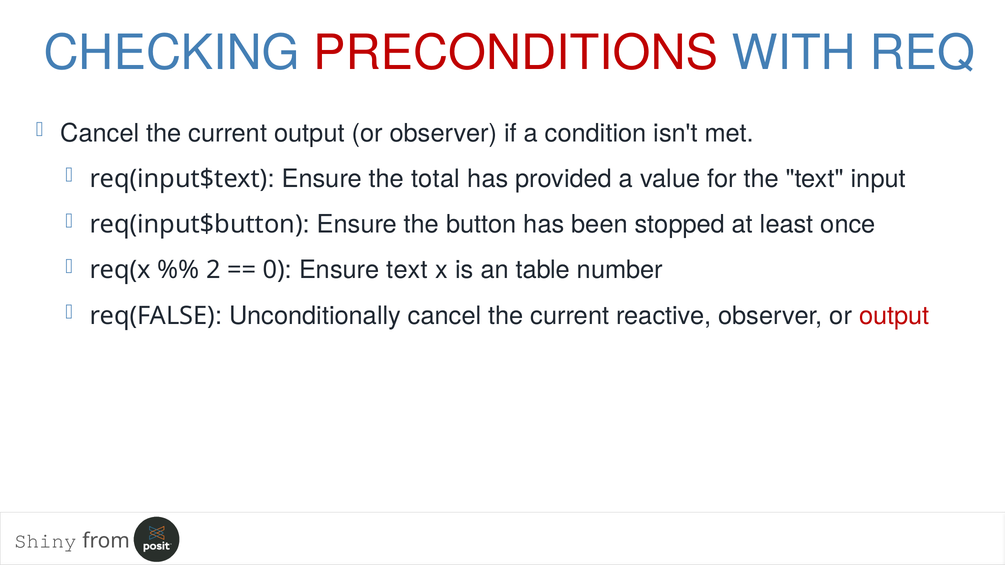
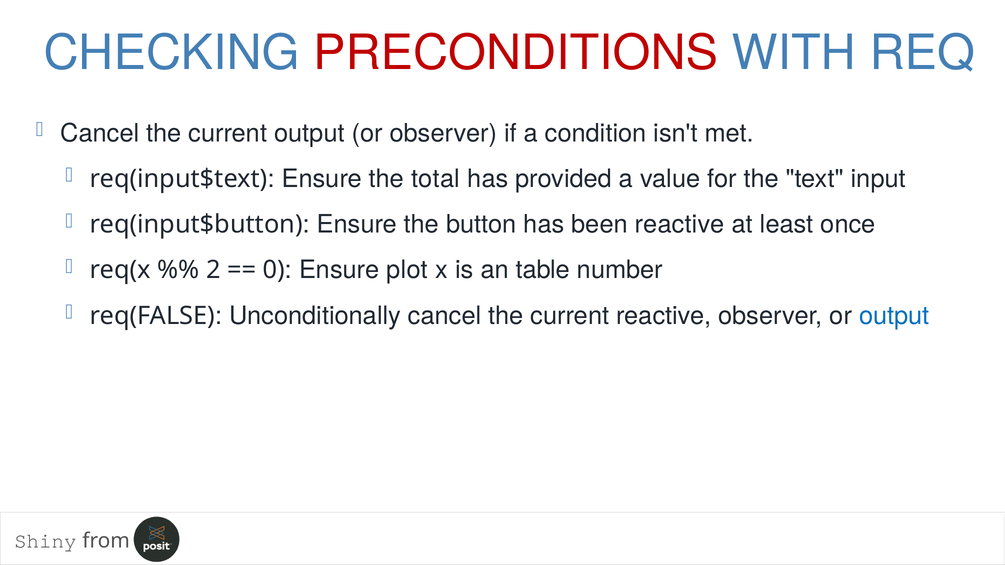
been stopped: stopped -> reactive
Ensure text: text -> plot
output at (894, 316) colour: red -> blue
